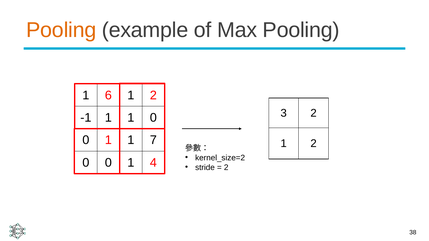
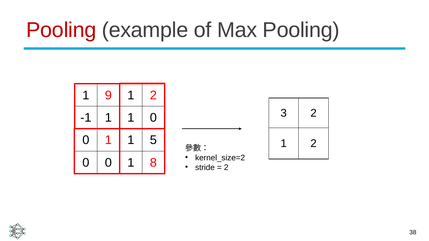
Pooling at (61, 30) colour: orange -> red
6: 6 -> 9
7: 7 -> 5
4: 4 -> 8
